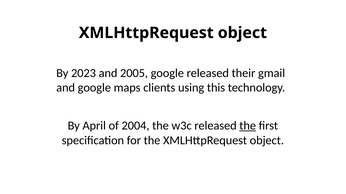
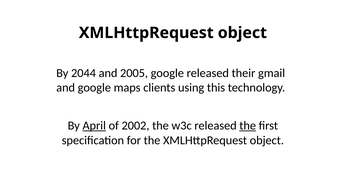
2023: 2023 -> 2044
April underline: none -> present
2004: 2004 -> 2002
